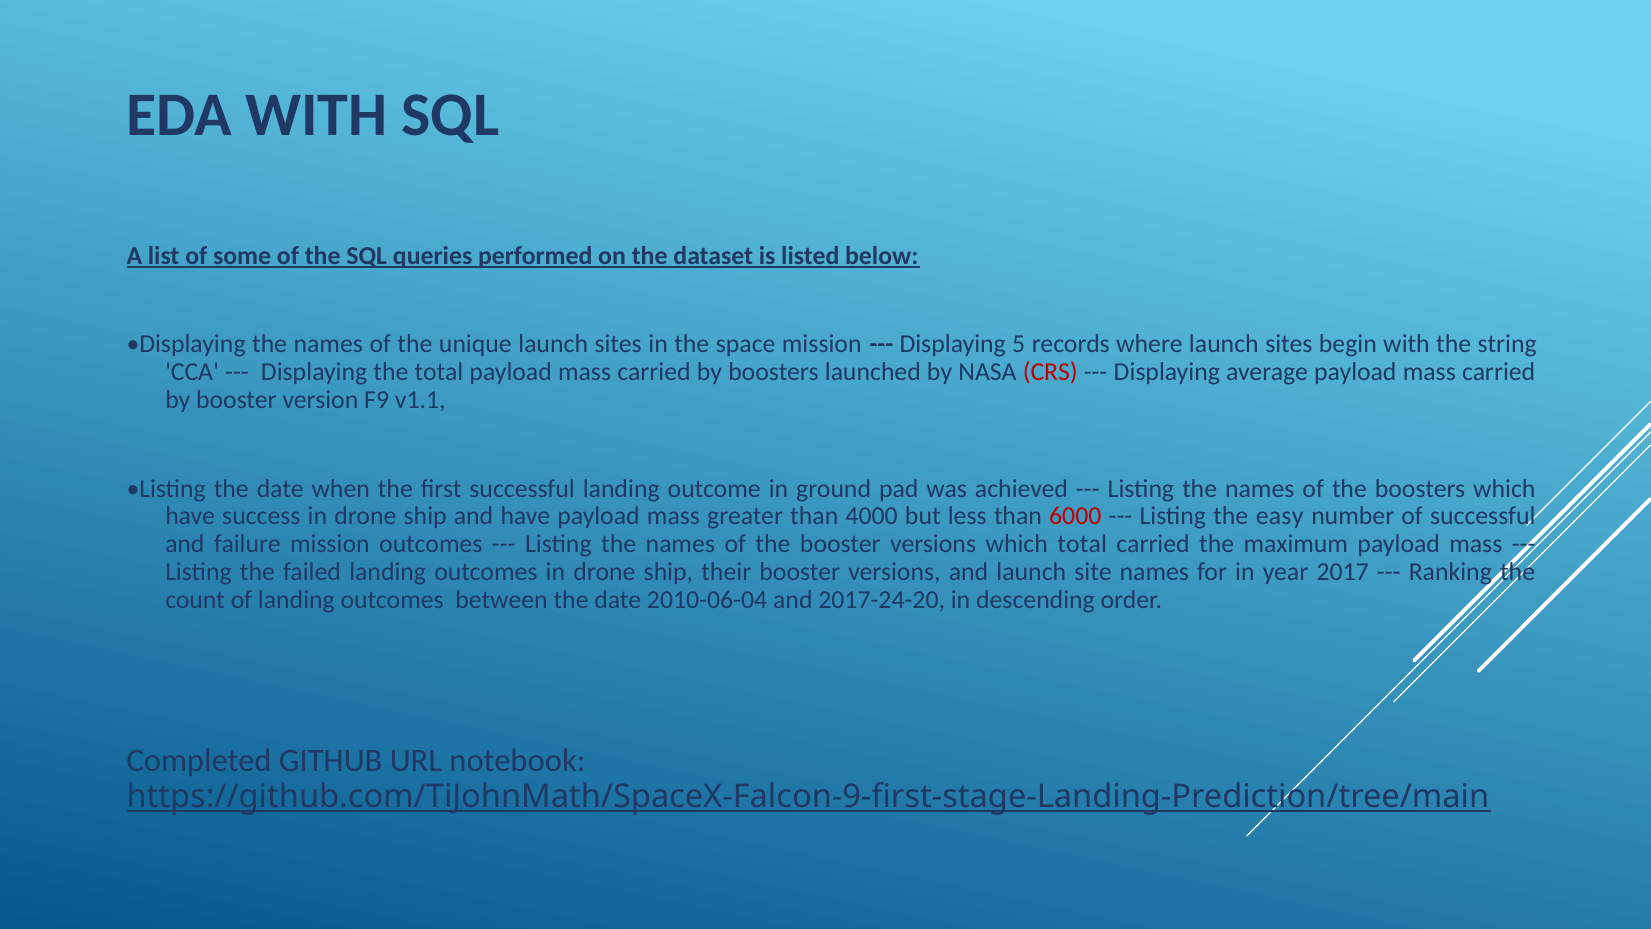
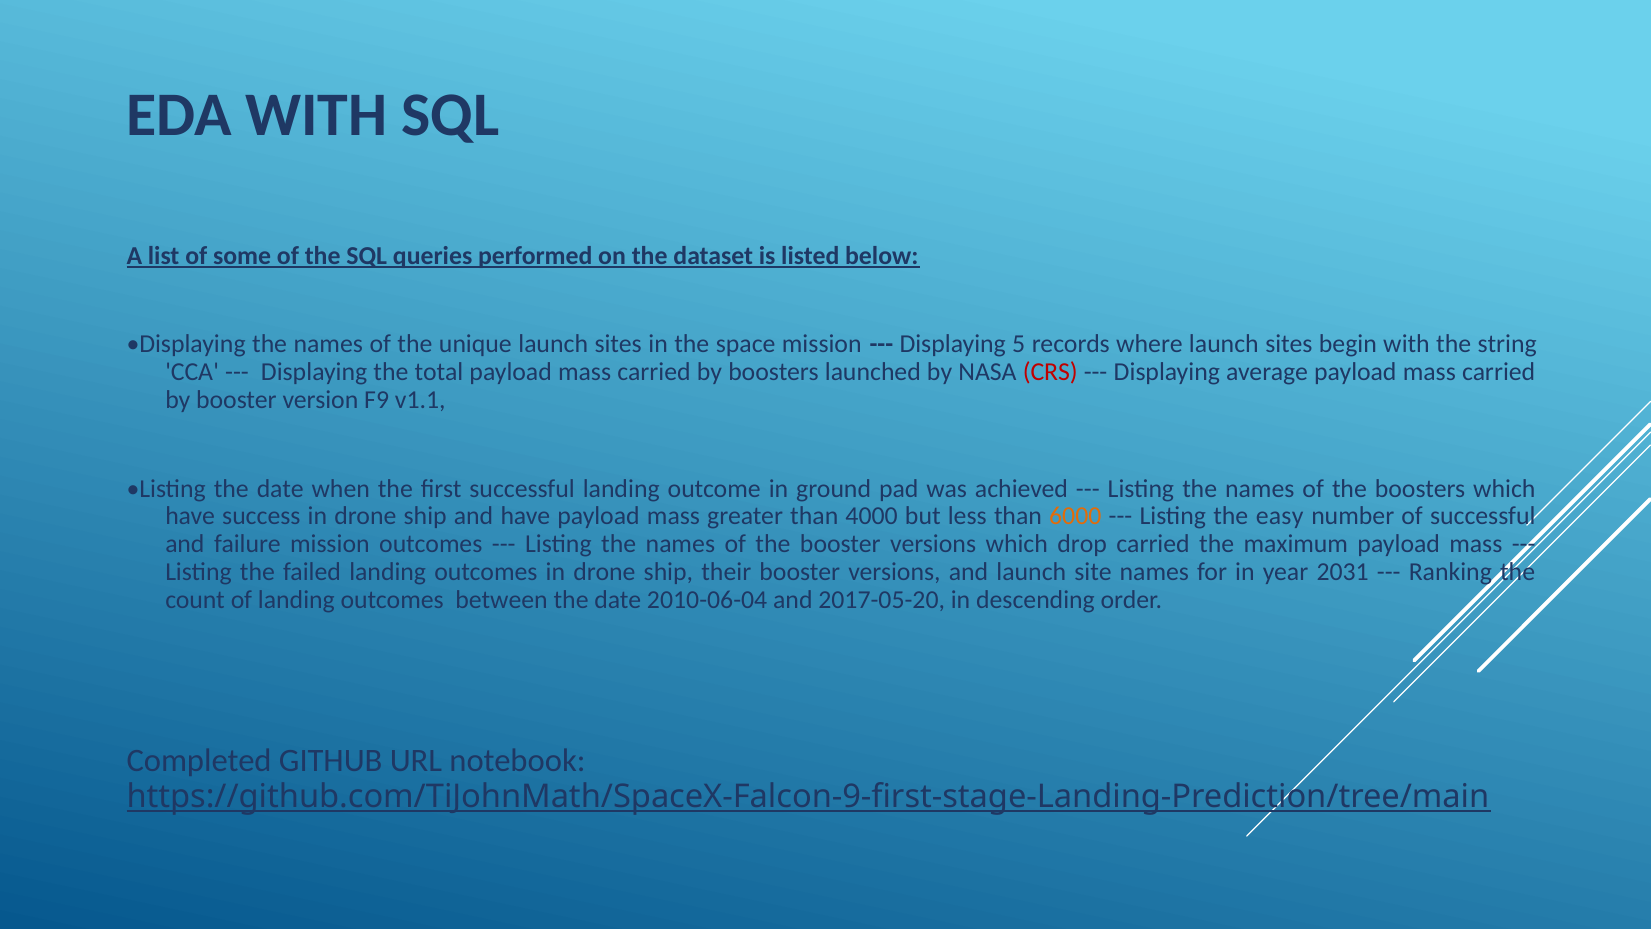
6000 colour: red -> orange
which total: total -> drop
2017: 2017 -> 2031
2017-24-20: 2017-24-20 -> 2017-05-20
